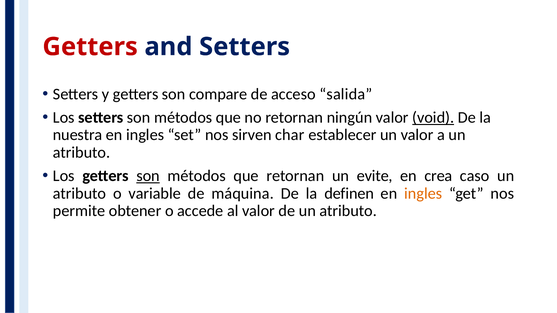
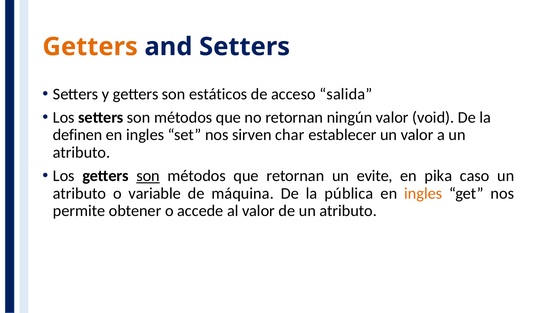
Getters at (90, 47) colour: red -> orange
compare: compare -> estáticos
void underline: present -> none
nuestra: nuestra -> definen
crea: crea -> pika
definen: definen -> pública
